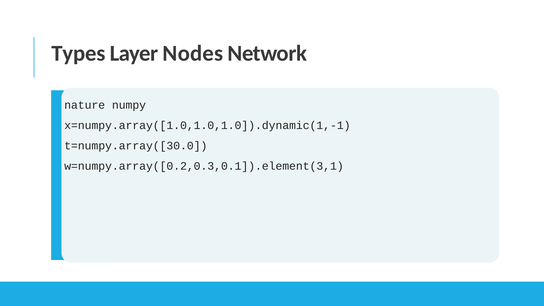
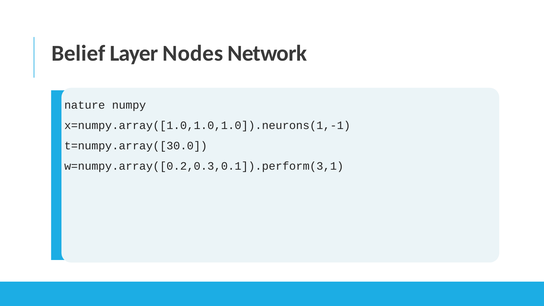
Types: Types -> Belief
x=numpy.array([1.0,1.0,1.0]).dynamic(1,-1: x=numpy.array([1.0,1.0,1.0]).dynamic(1,-1 -> x=numpy.array([1.0,1.0,1.0]).neurons(1,-1
w=numpy.array([0.2,0.3,0.1]).element(3,1: w=numpy.array([0.2,0.3,0.1]).element(3,1 -> w=numpy.array([0.2,0.3,0.1]).perform(3,1
